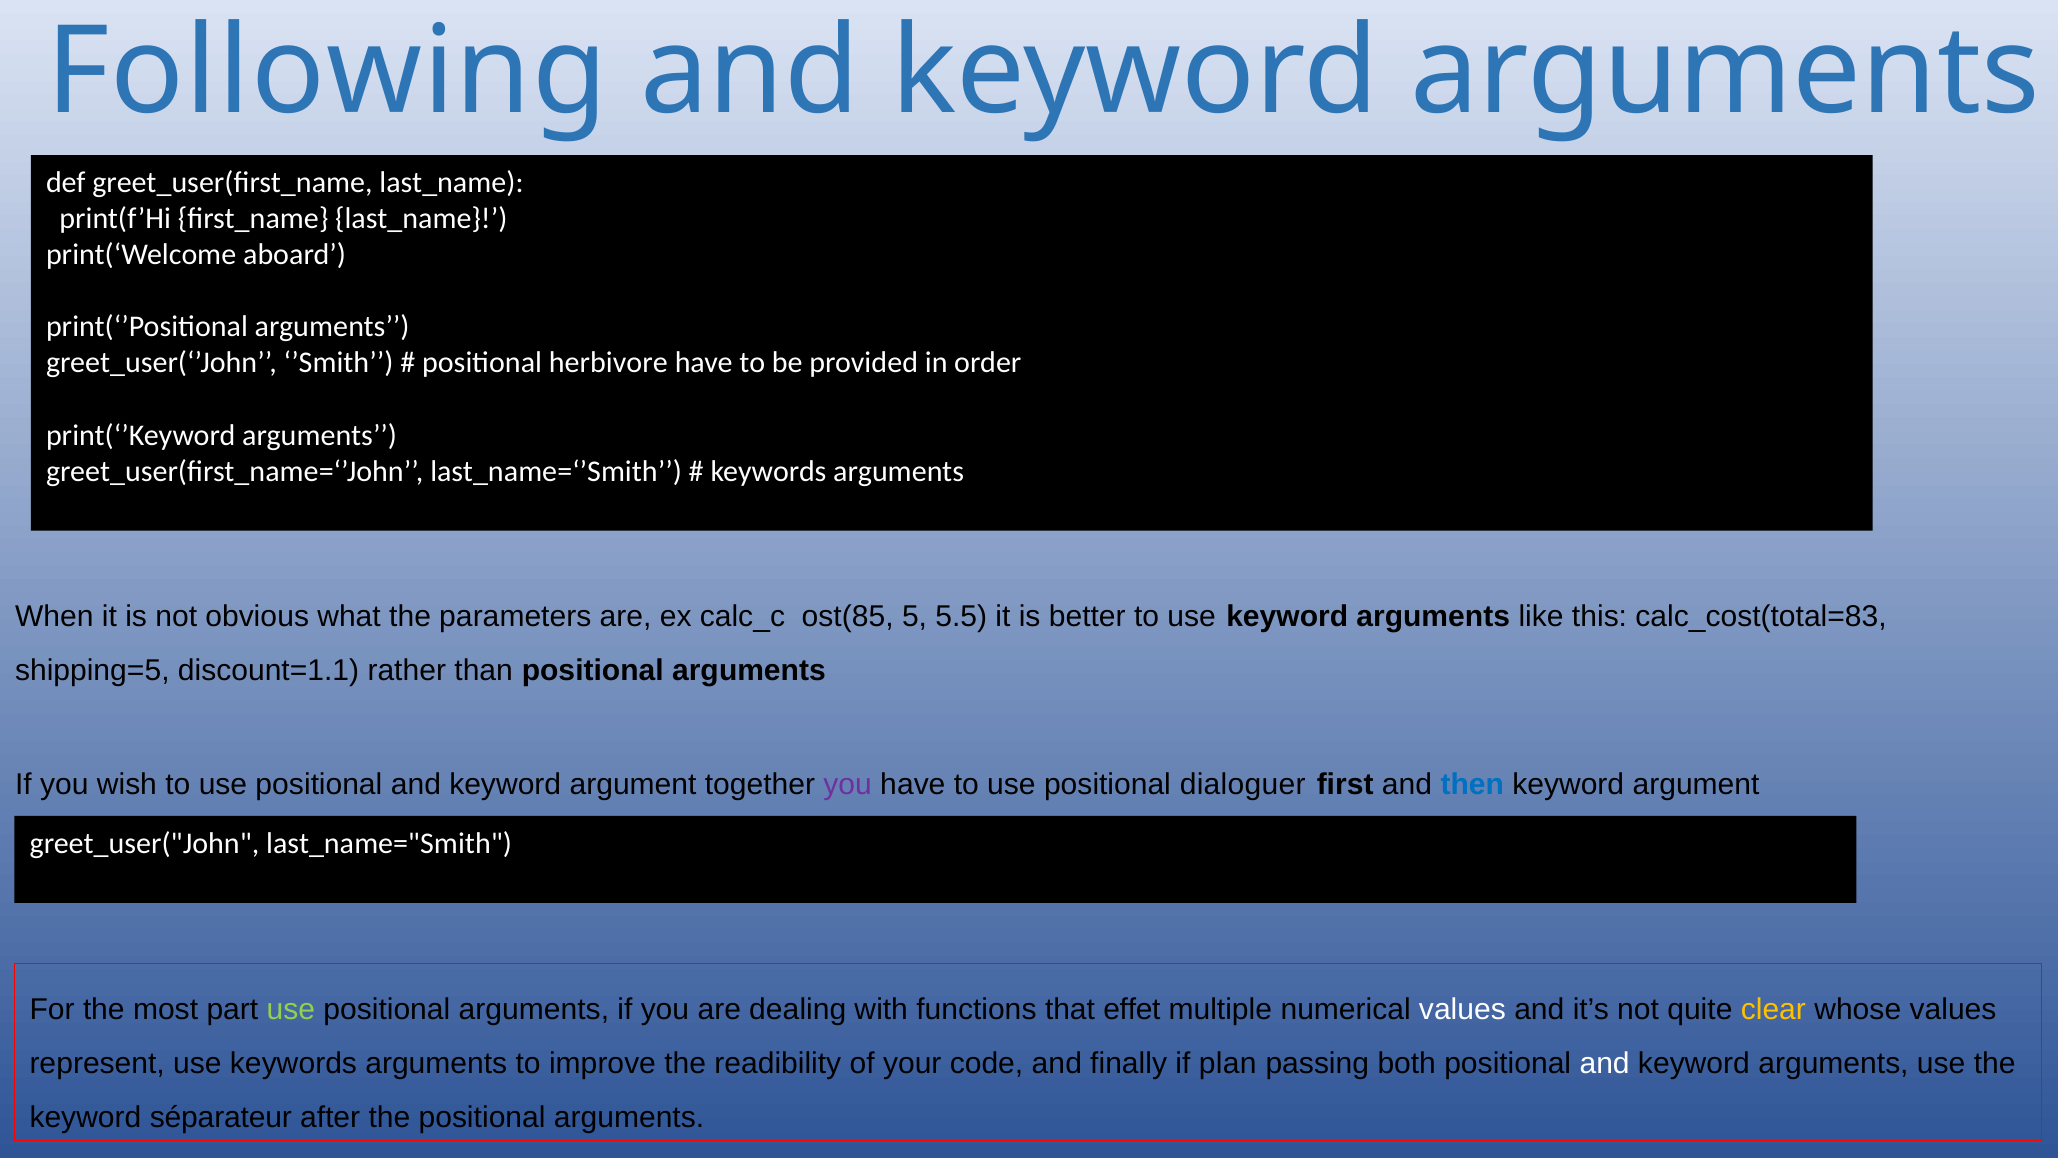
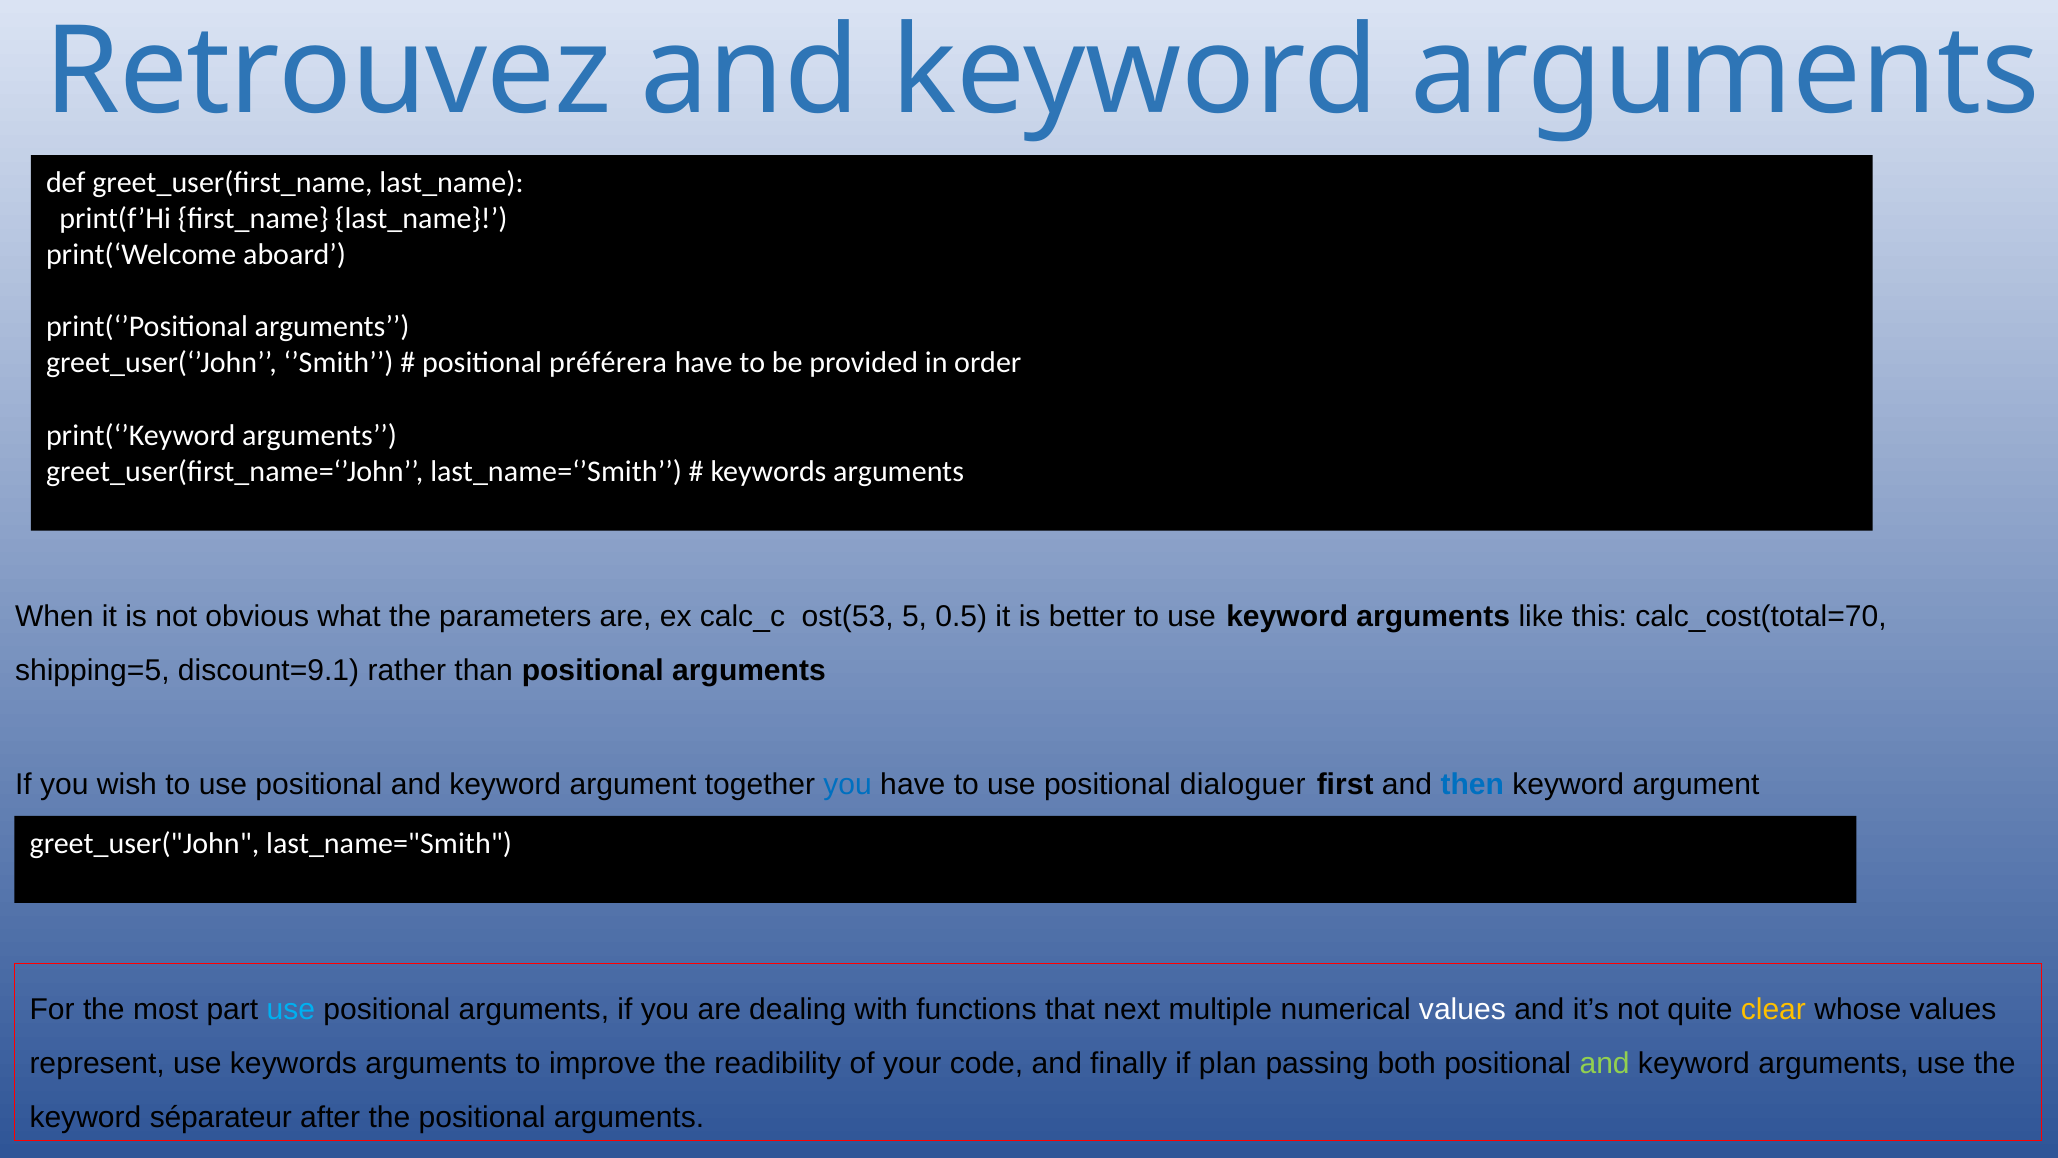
Following: Following -> Retrouvez
herbivore: herbivore -> préférera
ost(85: ost(85 -> ost(53
5.5: 5.5 -> 0.5
calc_cost(total=83: calc_cost(total=83 -> calc_cost(total=70
discount=1.1: discount=1.1 -> discount=9.1
you at (848, 785) colour: purple -> blue
use at (291, 1009) colour: light green -> light blue
effet: effet -> next
and at (1605, 1063) colour: white -> light green
